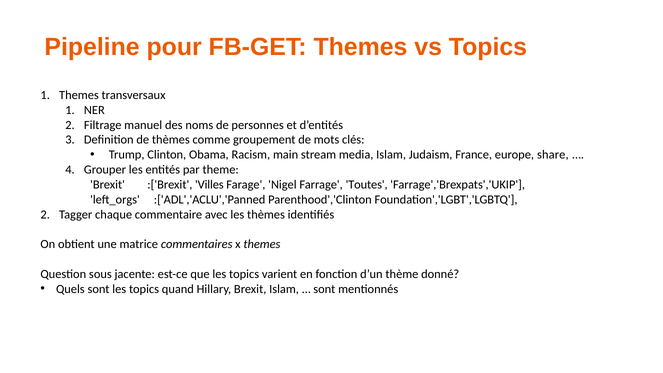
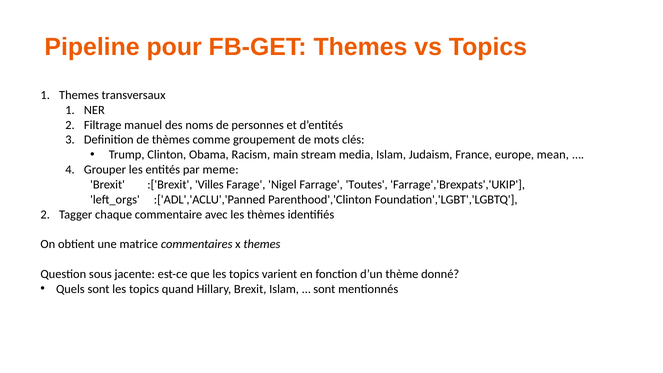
share: share -> mean
theme: theme -> meme
